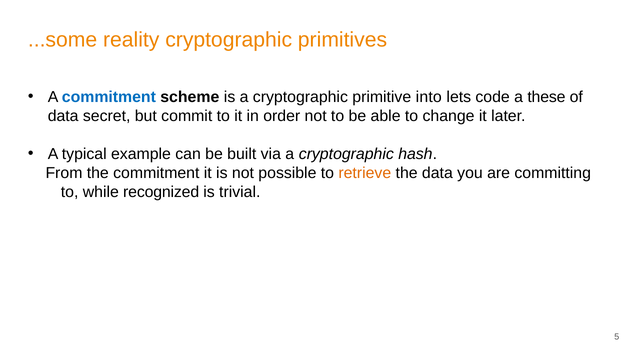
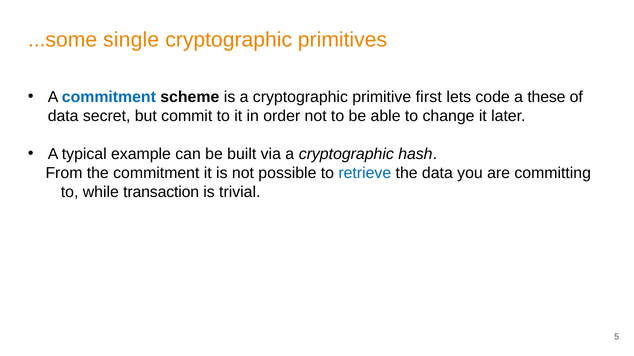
reality: reality -> single
into: into -> first
retrieve colour: orange -> blue
recognized: recognized -> transaction
